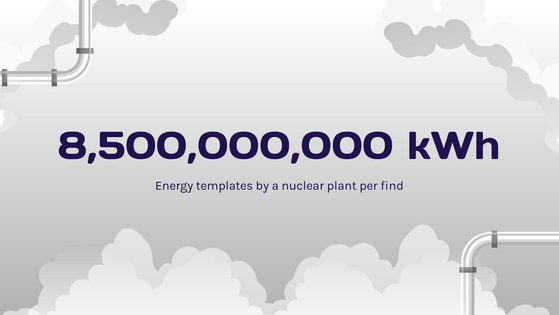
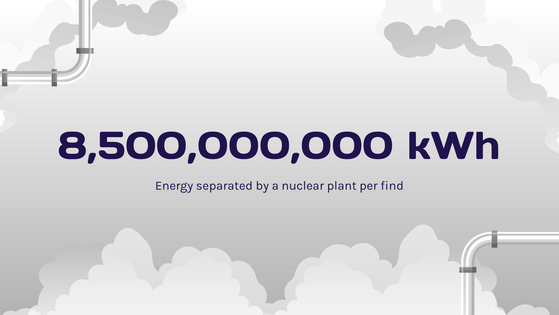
templates: templates -> separated
